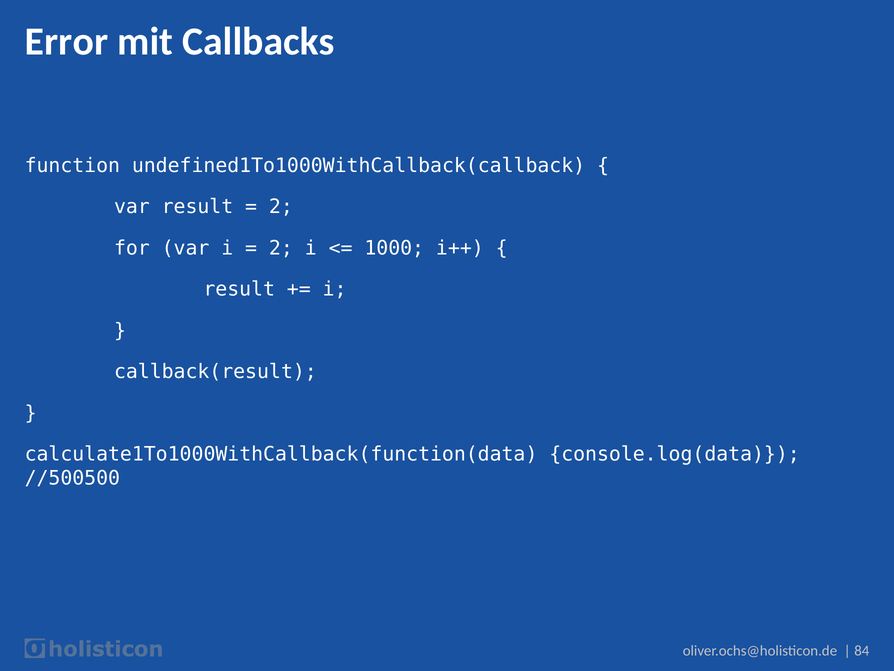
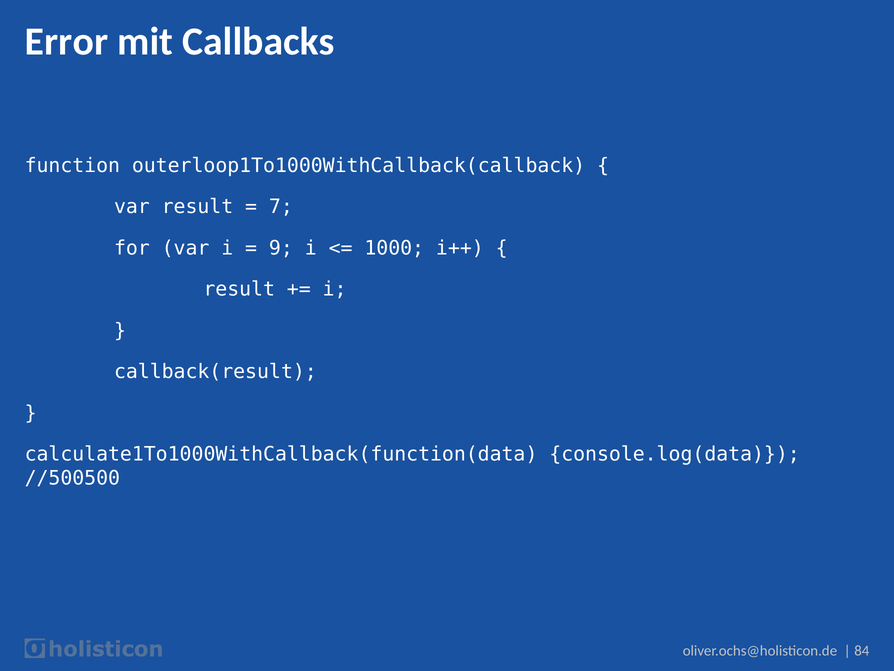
undefined1To1000WithCallback(callback: undefined1To1000WithCallback(callback -> outerloop1To1000WithCallback(callback
2 at (281, 207): 2 -> 7
2 at (281, 248): 2 -> 9
